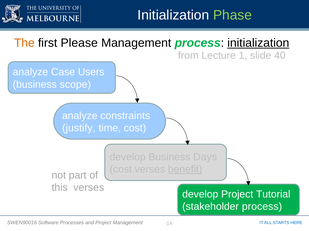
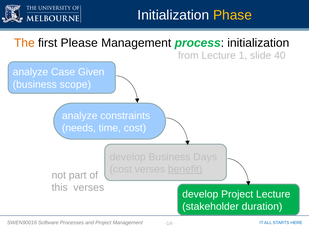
Phase colour: light green -> yellow
initialization at (258, 43) underline: present -> none
Users: Users -> Given
justify: justify -> needs
Project Tutorial: Tutorial -> Lecture
stakeholder process: process -> duration
